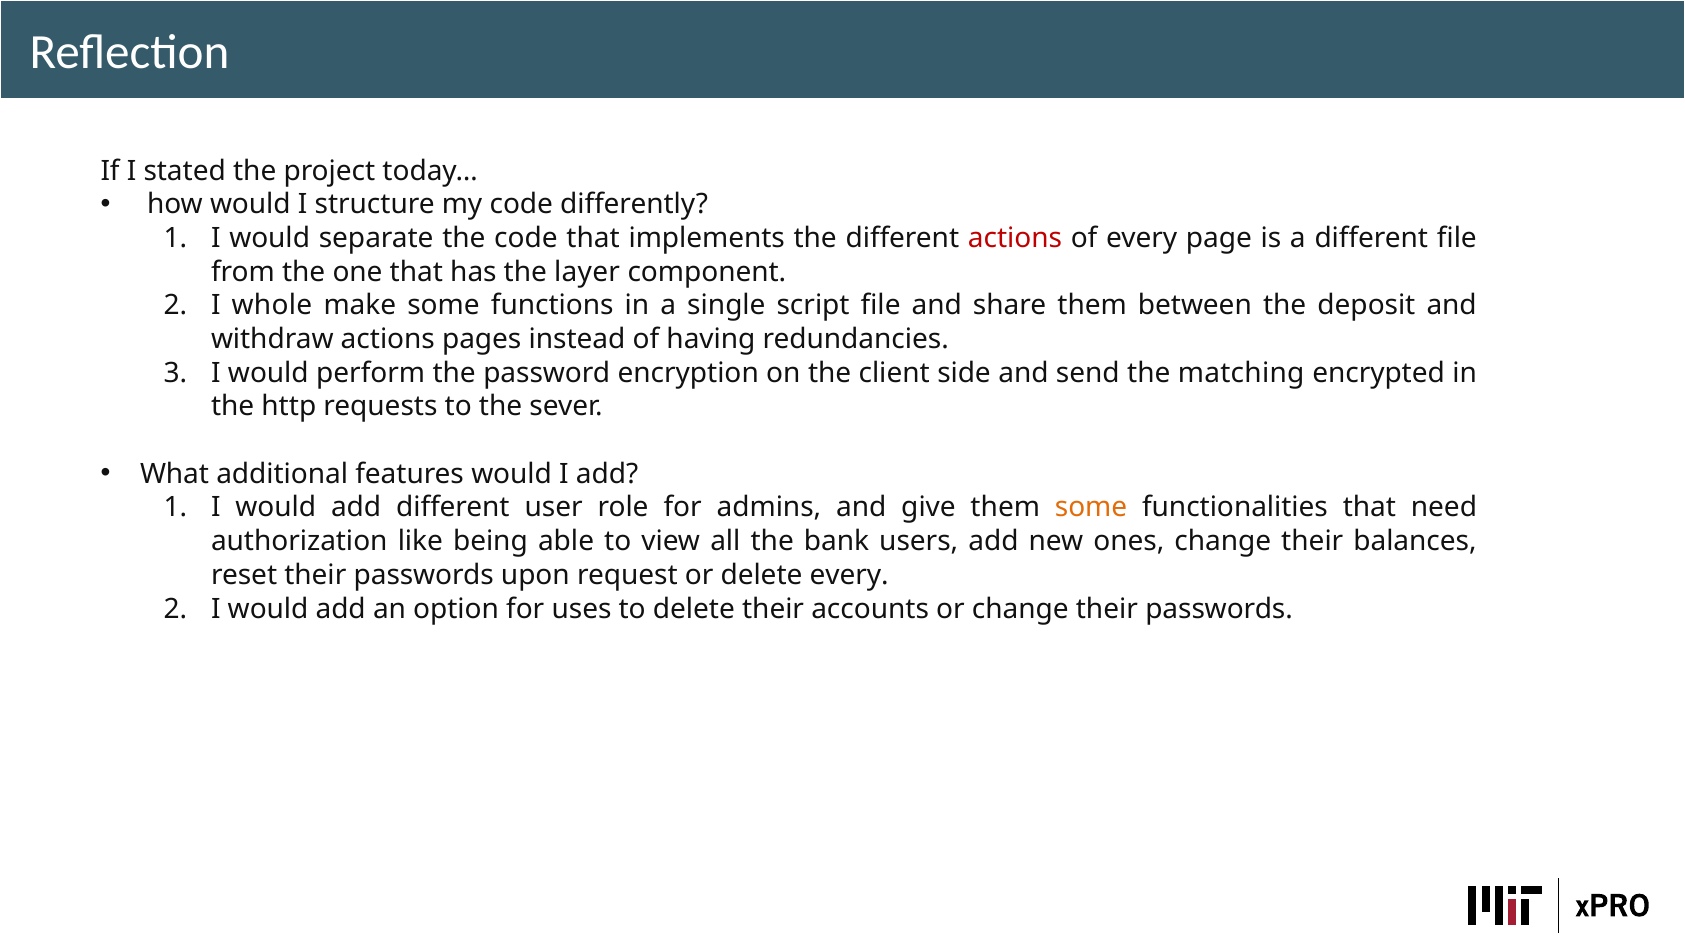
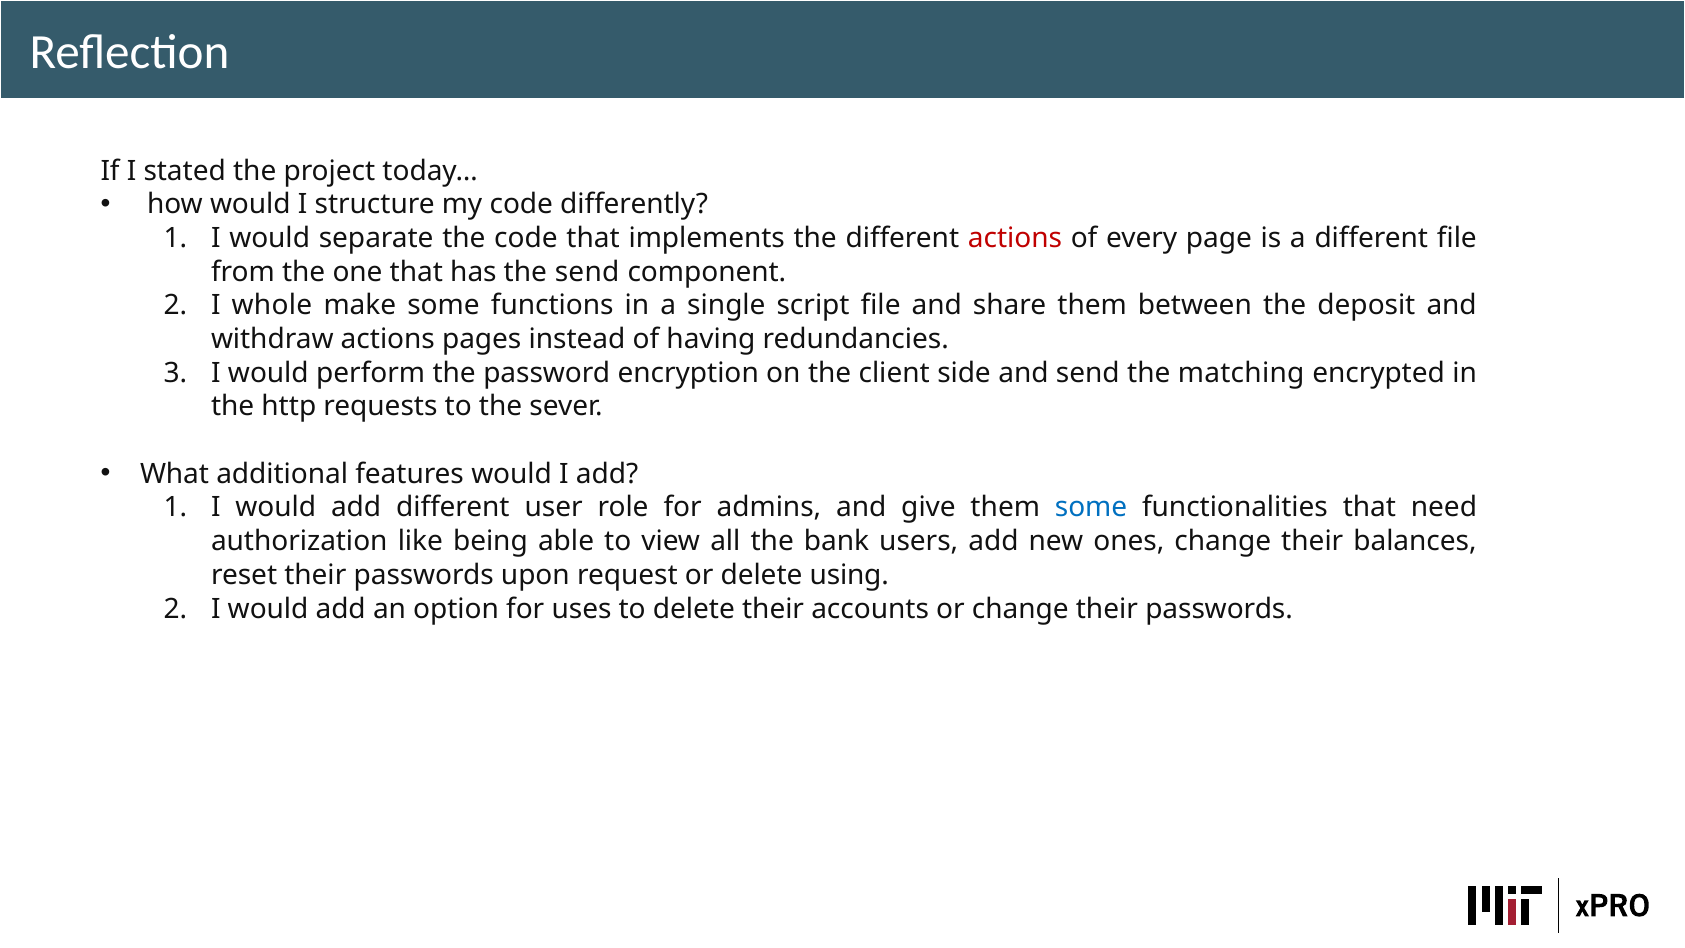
the layer: layer -> send
some at (1091, 508) colour: orange -> blue
delete every: every -> using
